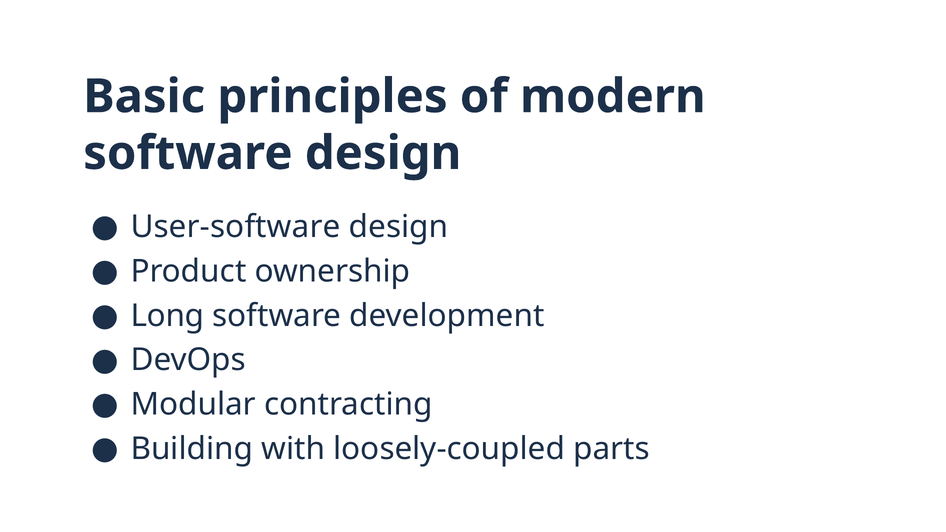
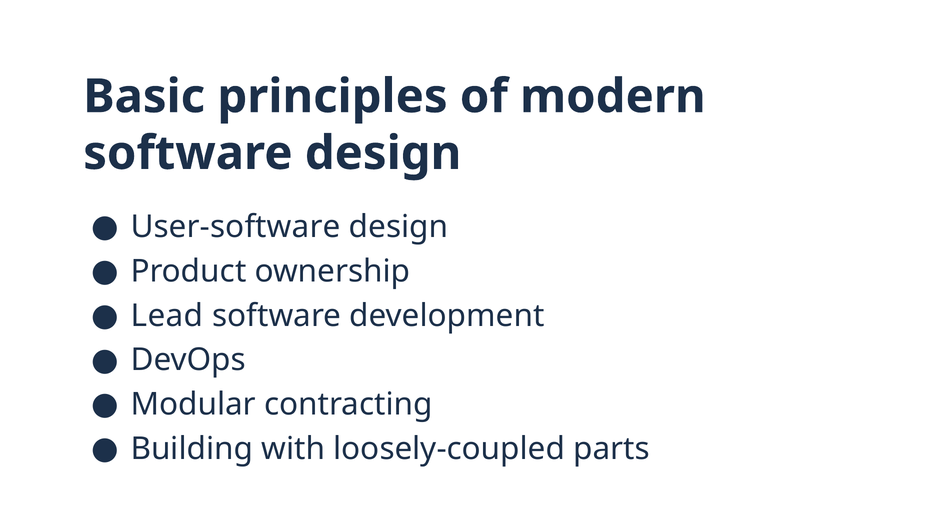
Long: Long -> Lead
